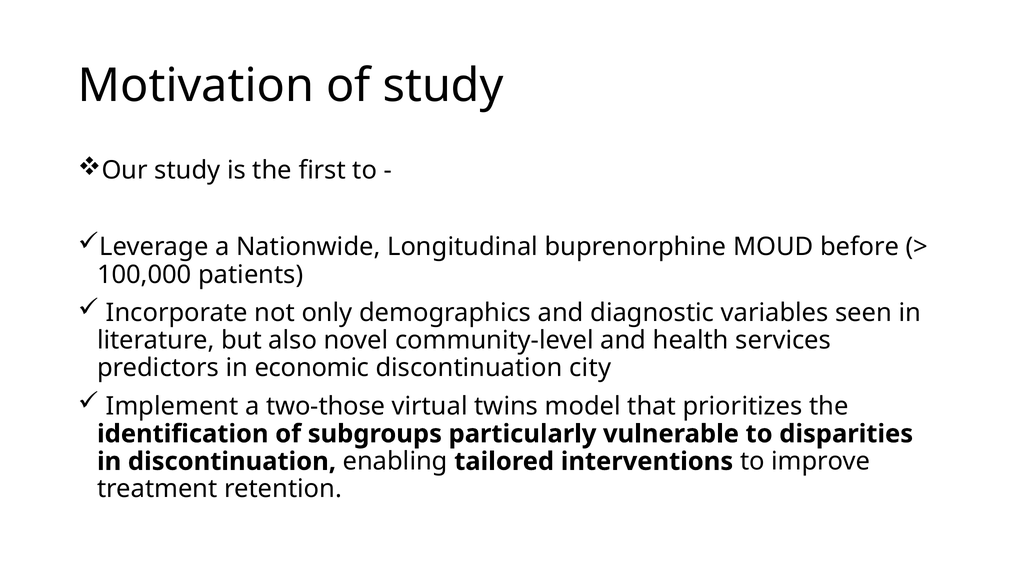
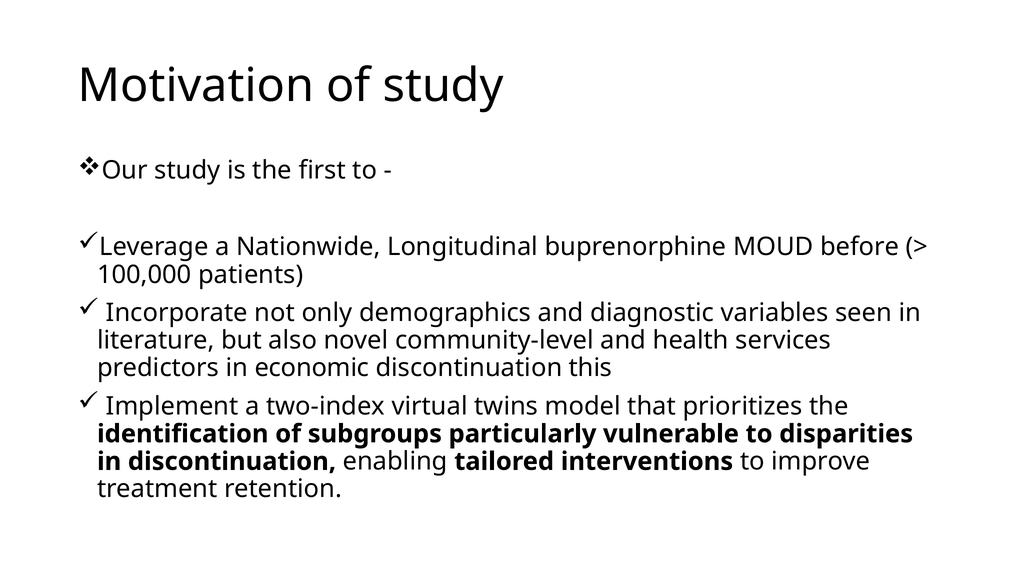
city: city -> this
two-those: two-those -> two-index
